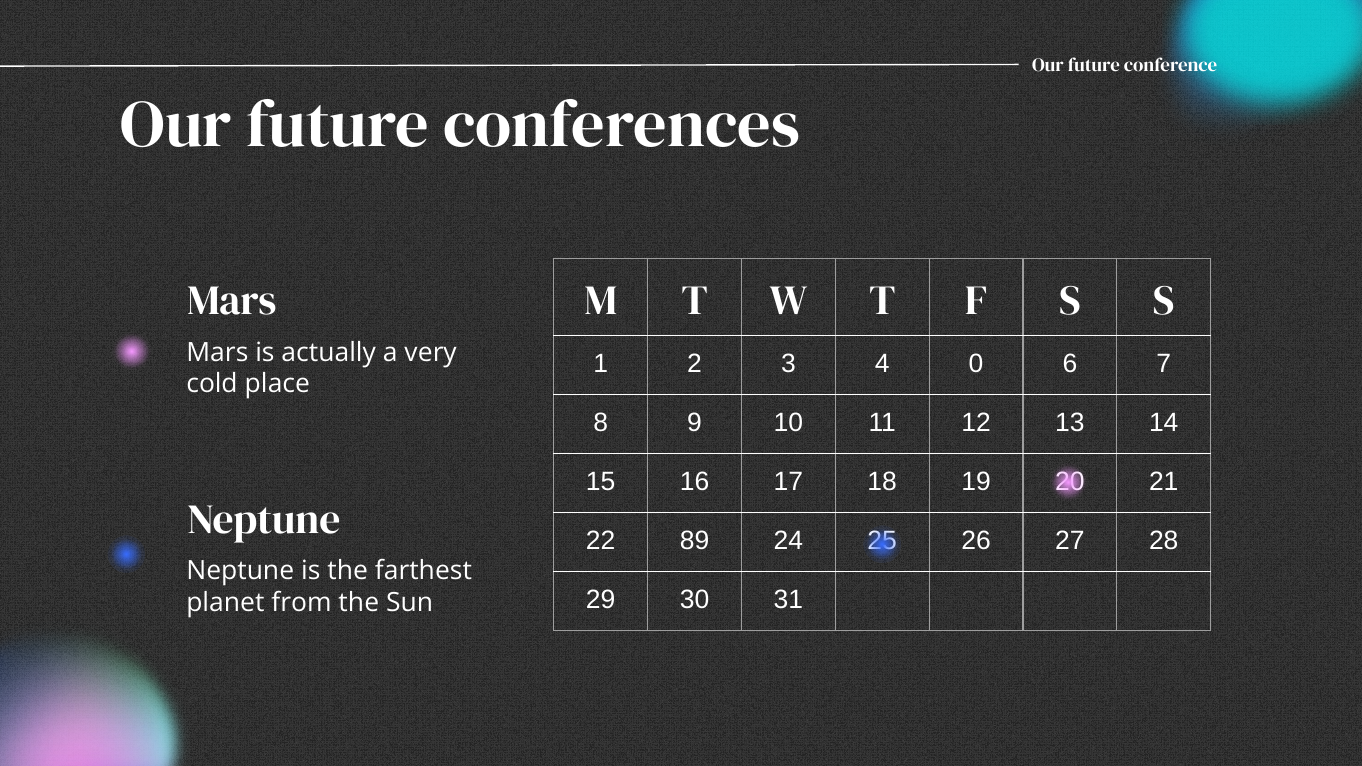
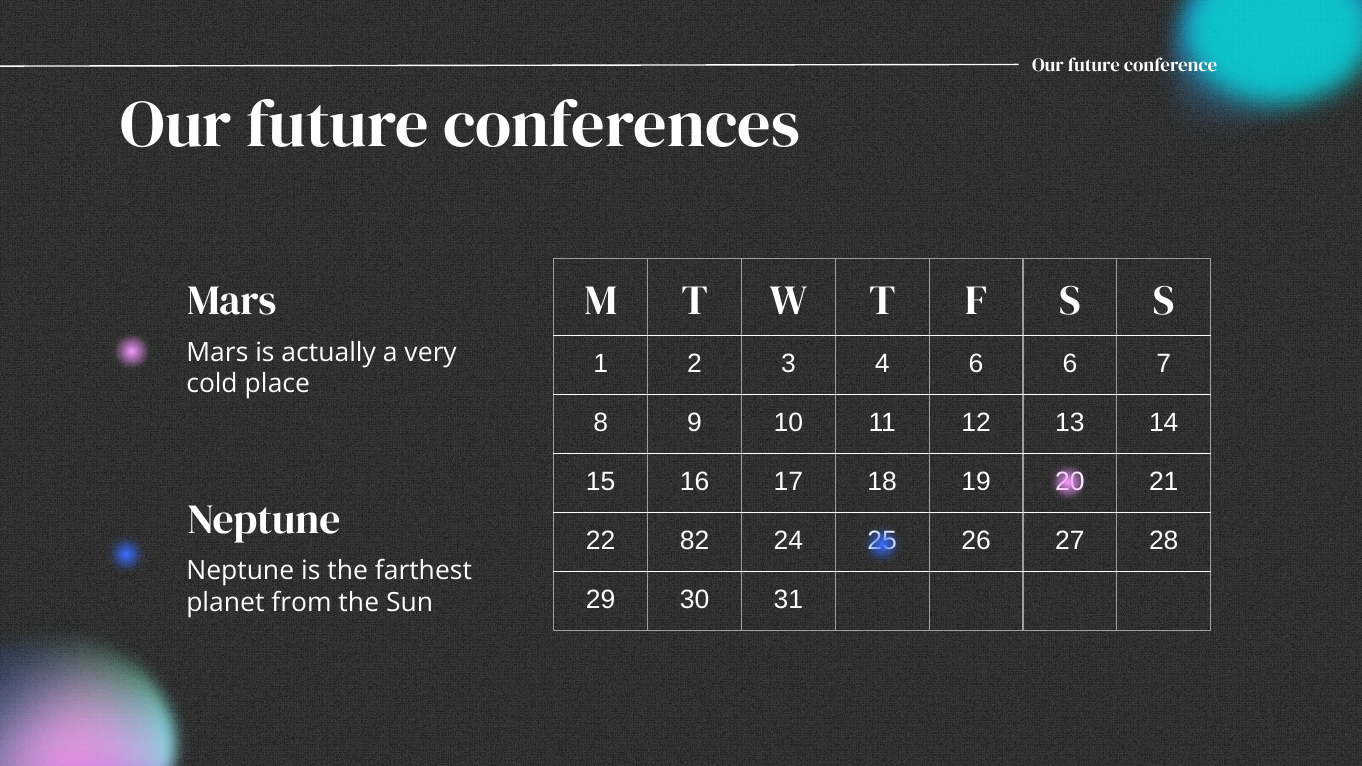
4 0: 0 -> 6
89: 89 -> 82
